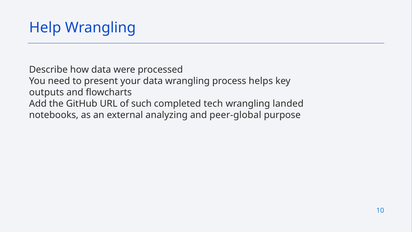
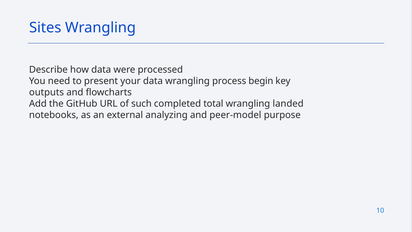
Help: Help -> Sites
helps: helps -> begin
tech: tech -> total
peer-global: peer-global -> peer-model
